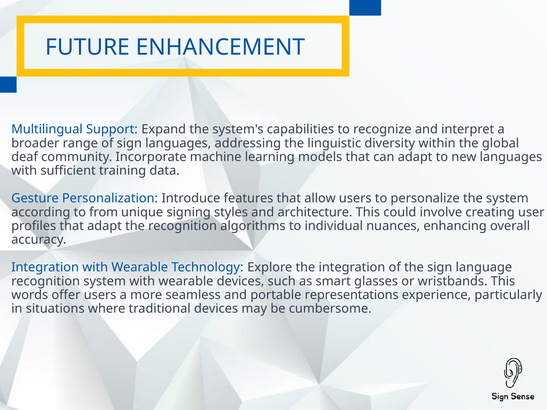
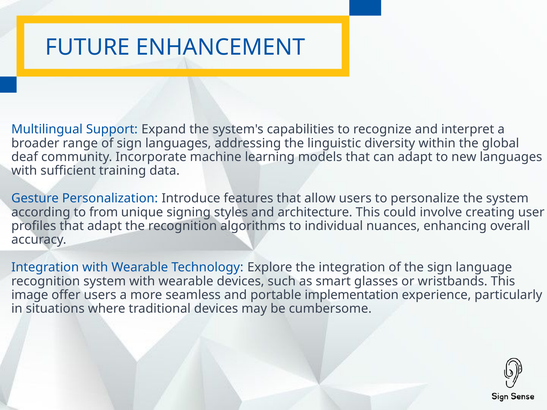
words: words -> image
representations: representations -> implementation
